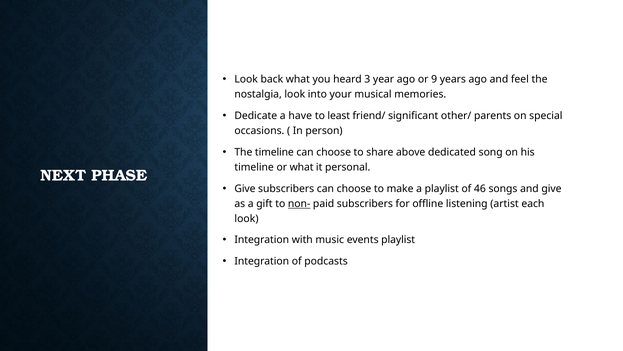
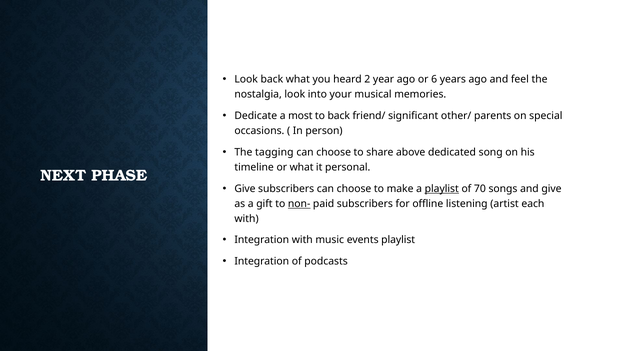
3: 3 -> 2
9: 9 -> 6
have: have -> most
to least: least -> back
The timeline: timeline -> tagging
playlist at (442, 188) underline: none -> present
46: 46 -> 70
look at (246, 218): look -> with
